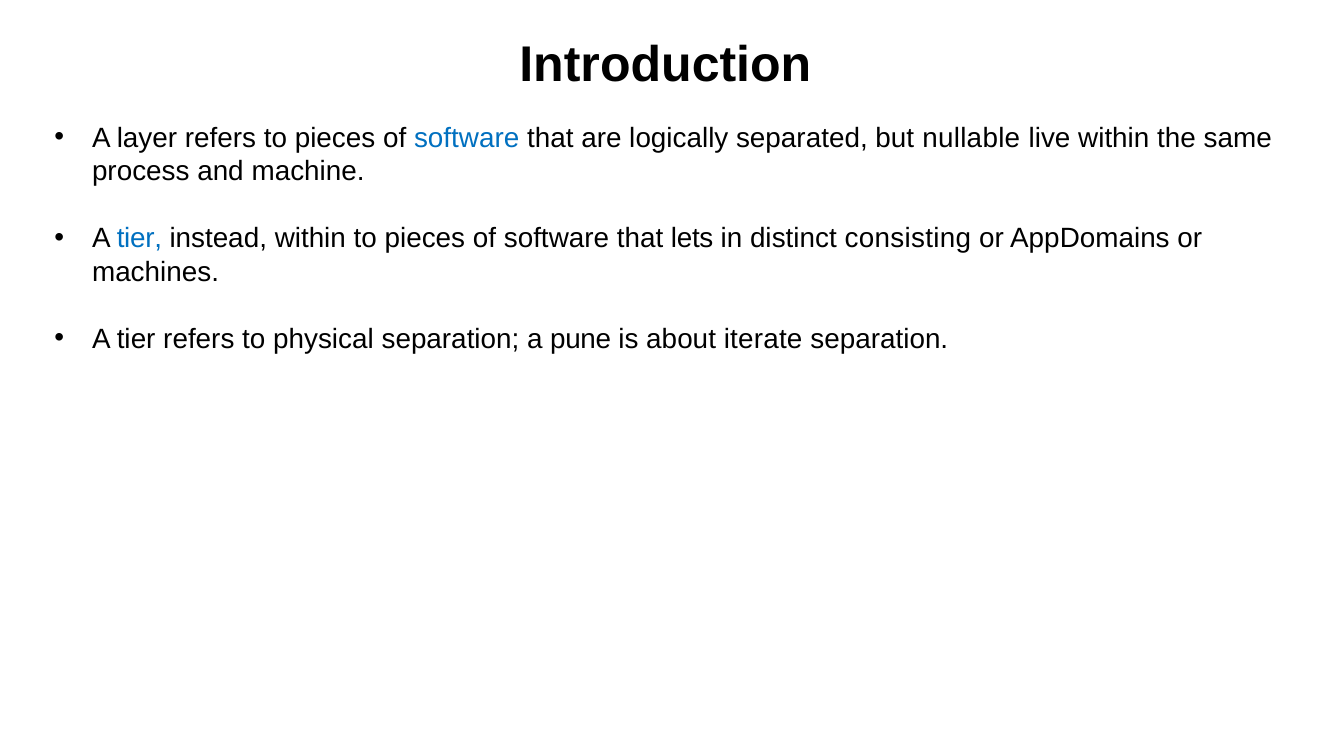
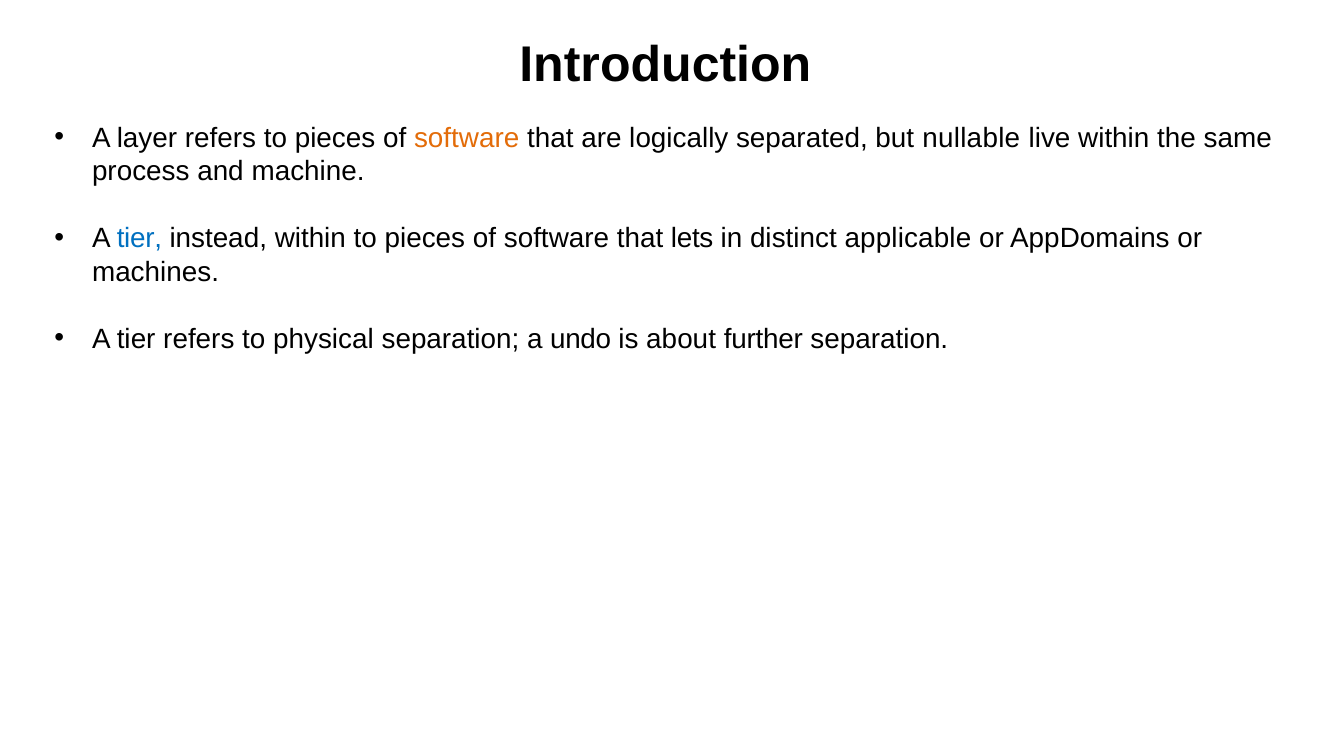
software at (467, 138) colour: blue -> orange
consisting: consisting -> applicable
pune: pune -> undo
iterate: iterate -> further
